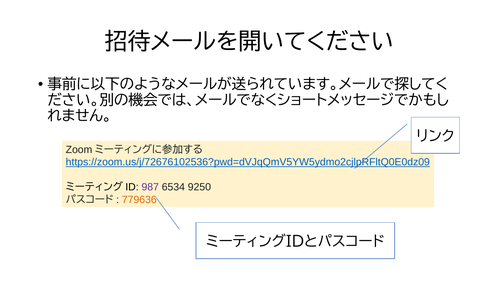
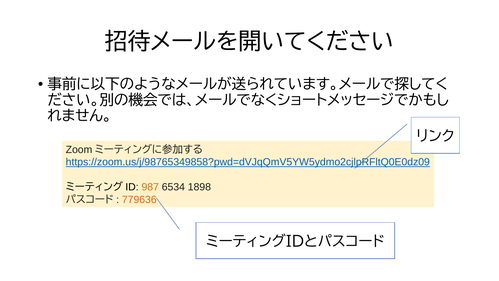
https://zoom.us/j/72676102536?pwd=dVJqQmV5YW5ydmo2cjlpRFltQ0E0dz09: https://zoom.us/j/72676102536?pwd=dVJqQmV5YW5ydmo2cjlpRFltQ0E0dz09 -> https://zoom.us/j/98765349858?pwd=dVJqQmV5YW5ydmo2cjlpRFltQ0E0dz09
987 colour: purple -> orange
9250: 9250 -> 1898
